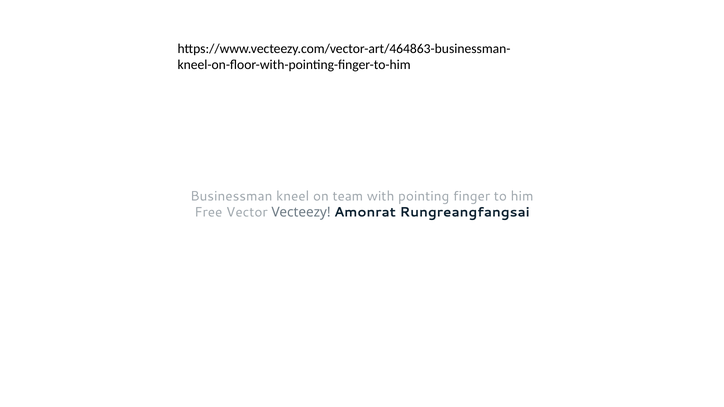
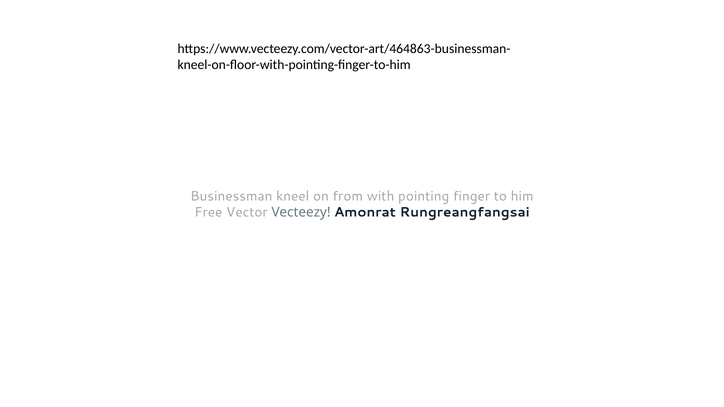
team: team -> from
